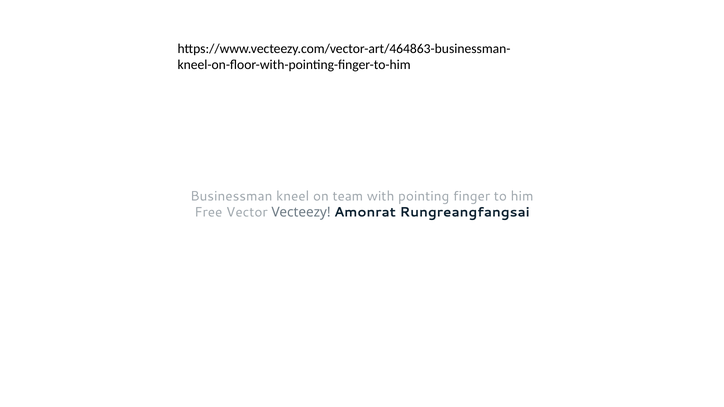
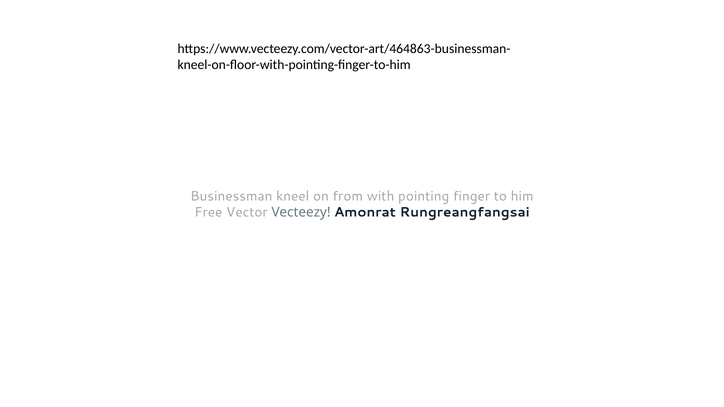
team: team -> from
